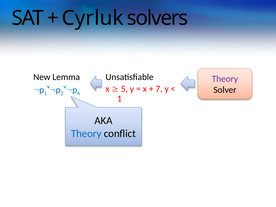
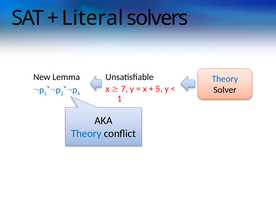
Cyrluk: Cyrluk -> Literal
Theory at (225, 79) colour: purple -> blue
5: 5 -> 7
7: 7 -> 5
